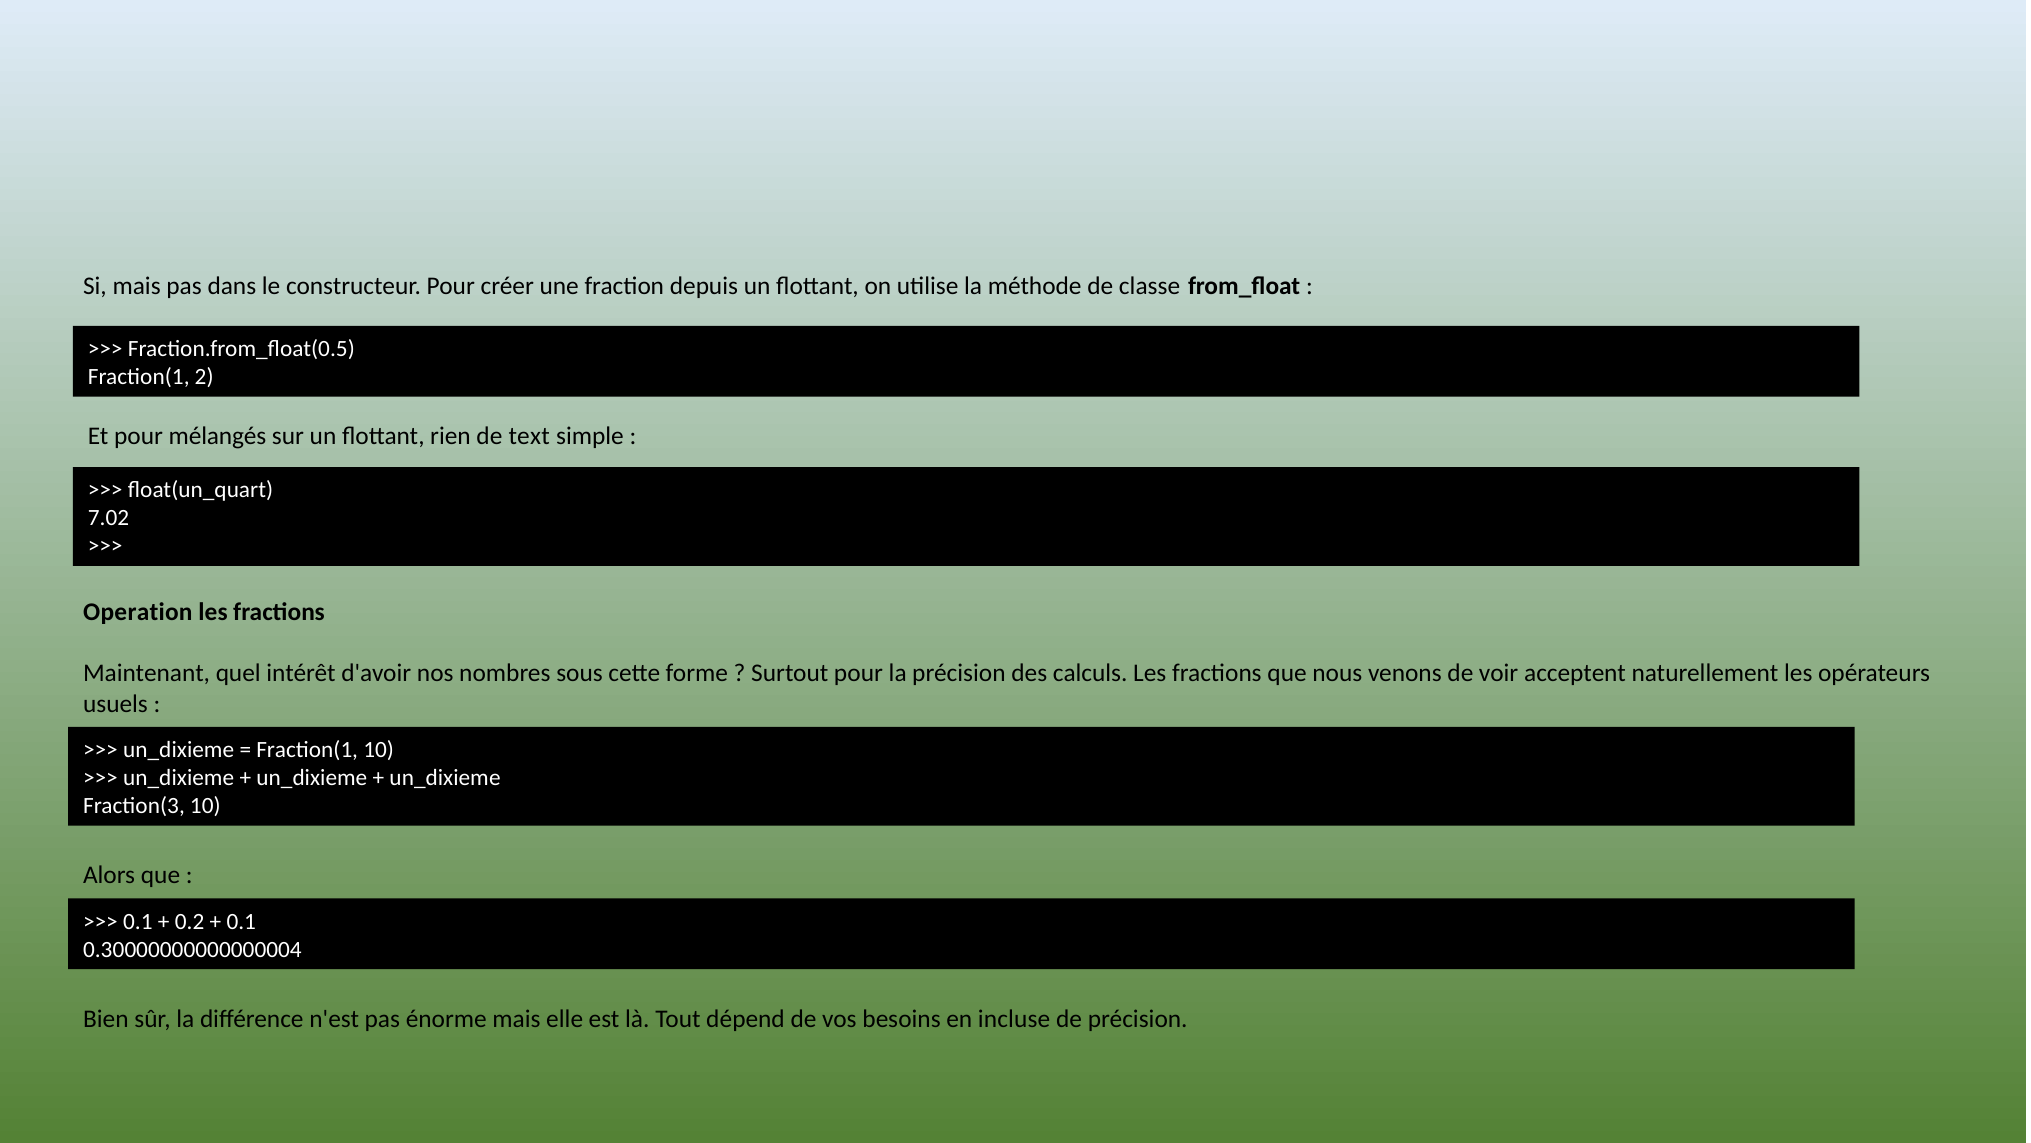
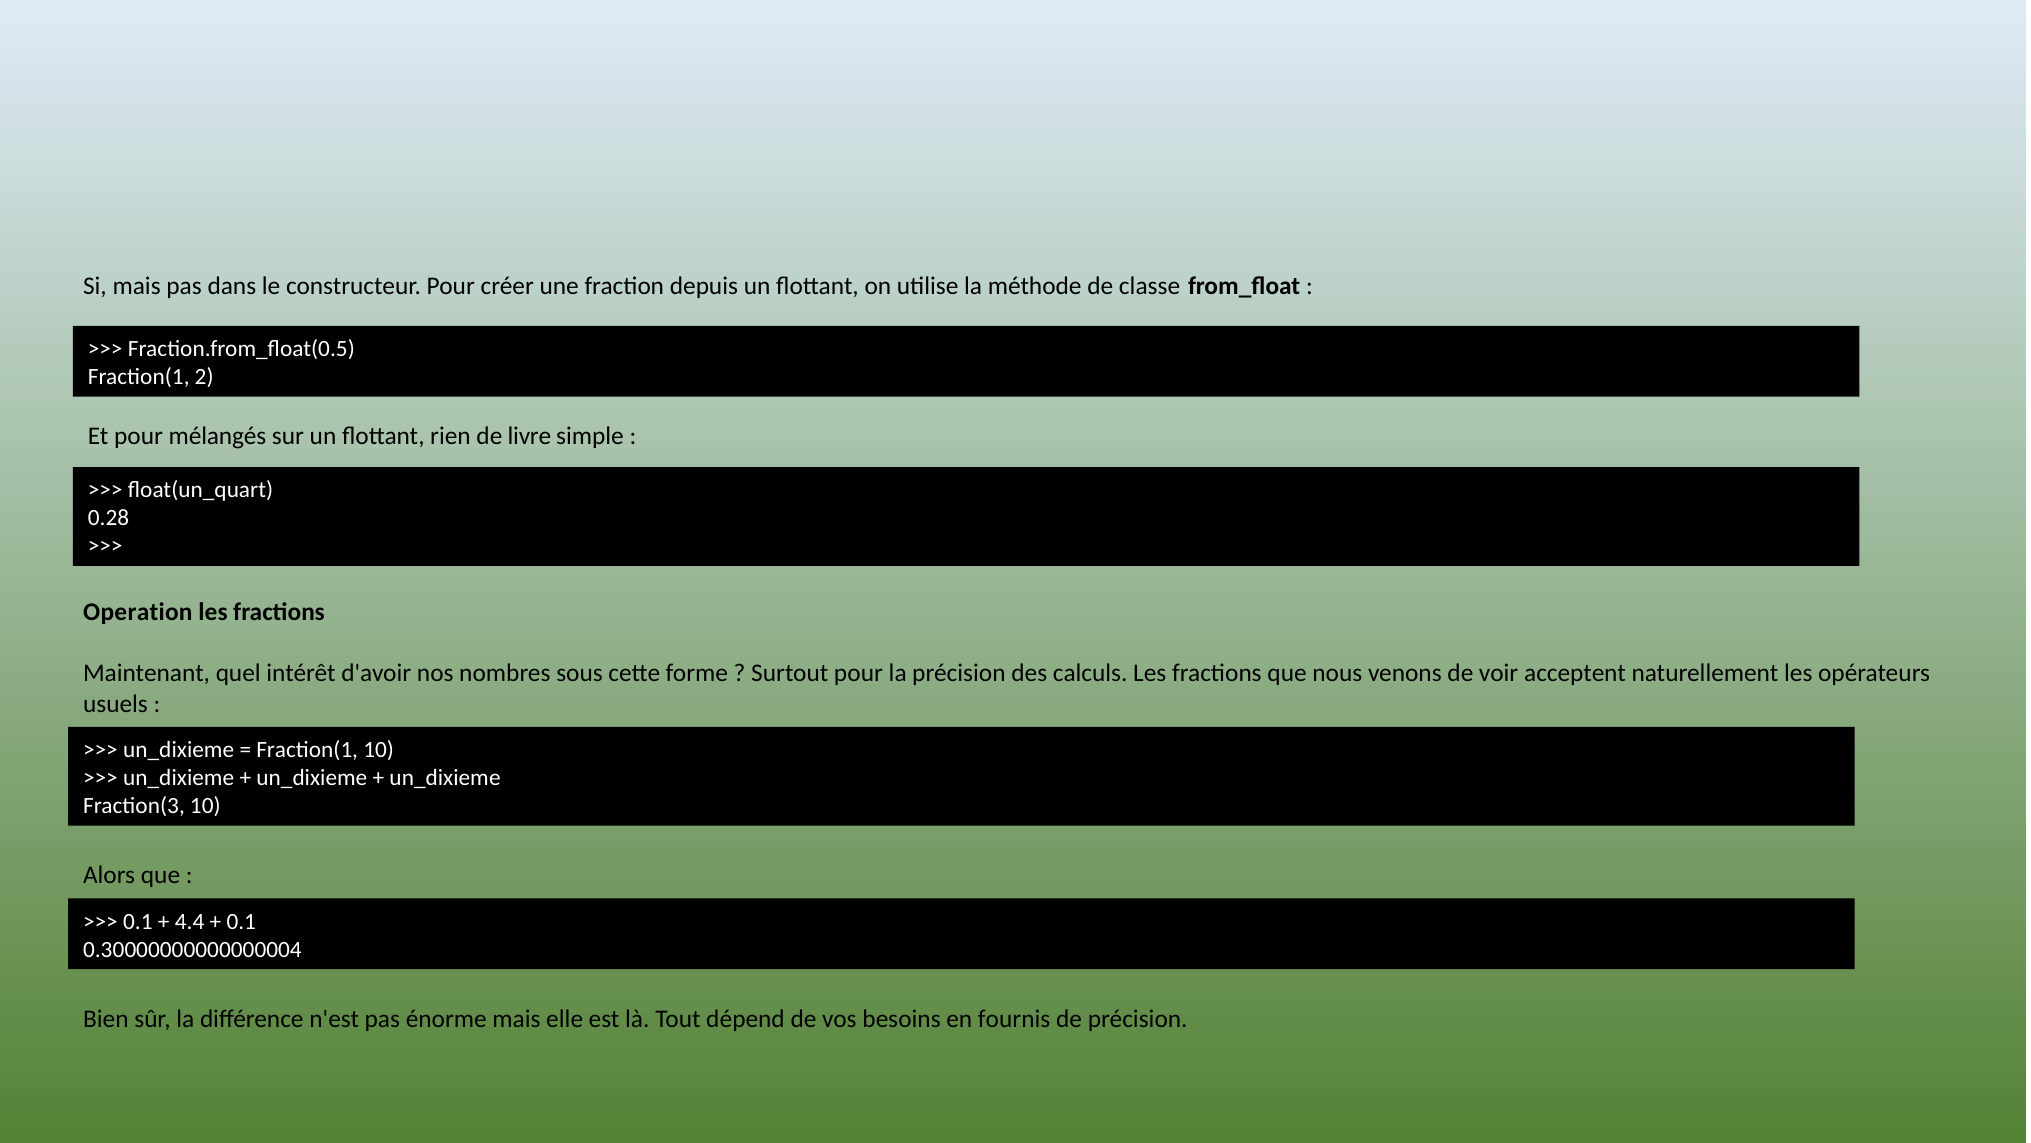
text: text -> livre
7.02: 7.02 -> 0.28
0.2: 0.2 -> 4.4
incluse: incluse -> fournis
